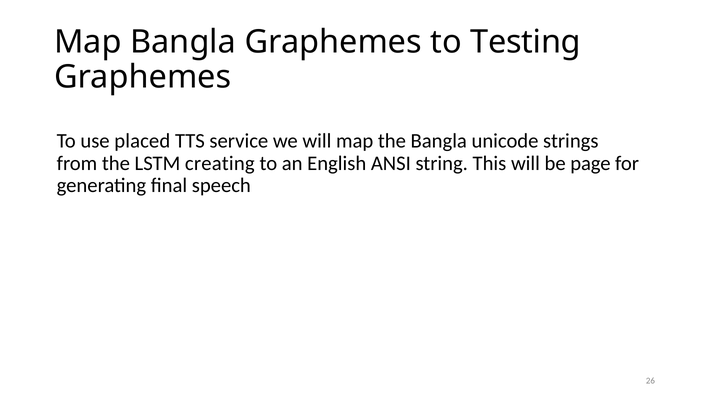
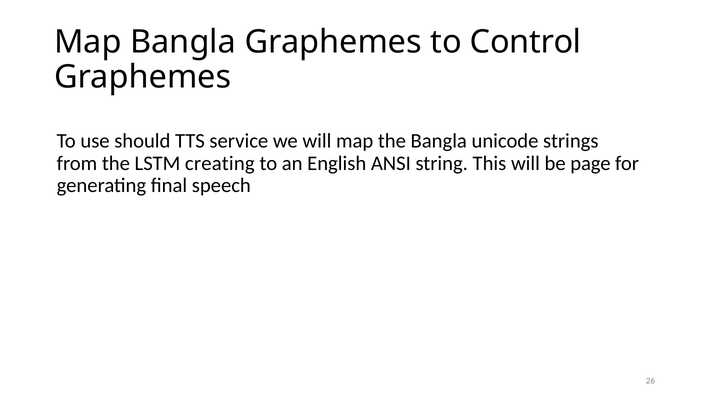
Testing: Testing -> Control
placed: placed -> should
